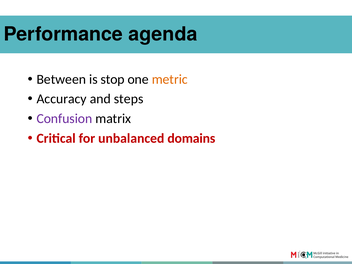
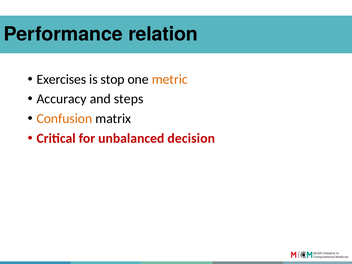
agenda: agenda -> relation
Between: Between -> Exercises
Confusion colour: purple -> orange
domains: domains -> decision
